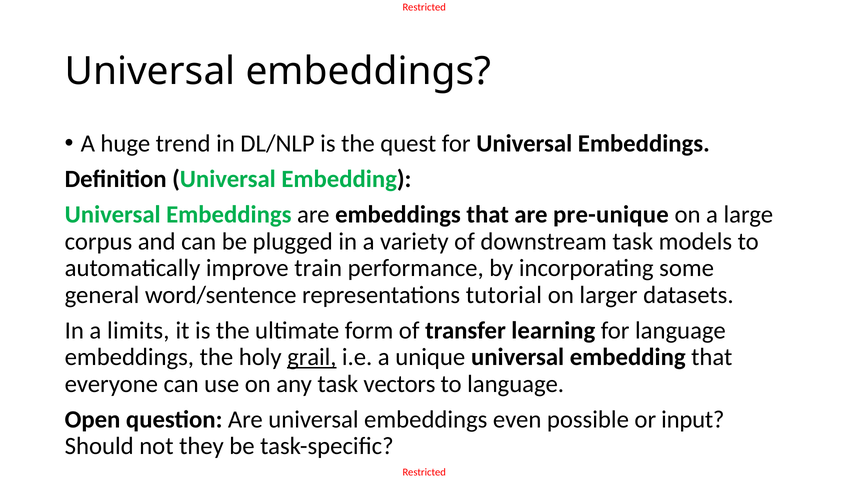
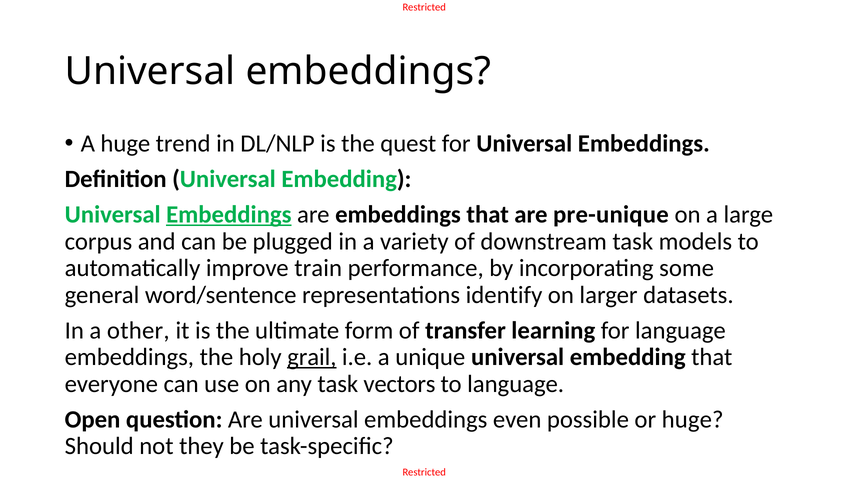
Embeddings at (229, 215) underline: none -> present
tutorial: tutorial -> identify
limits: limits -> other
or input: input -> huge
